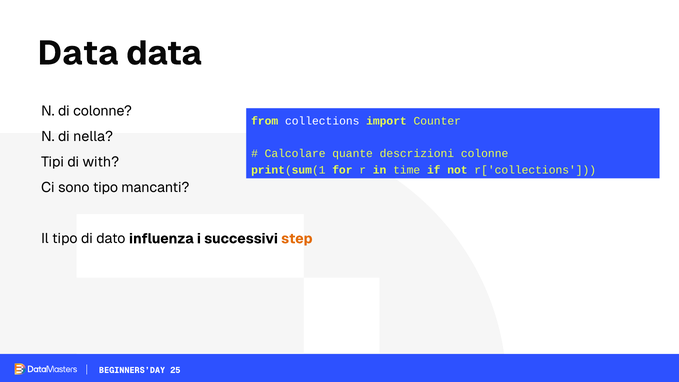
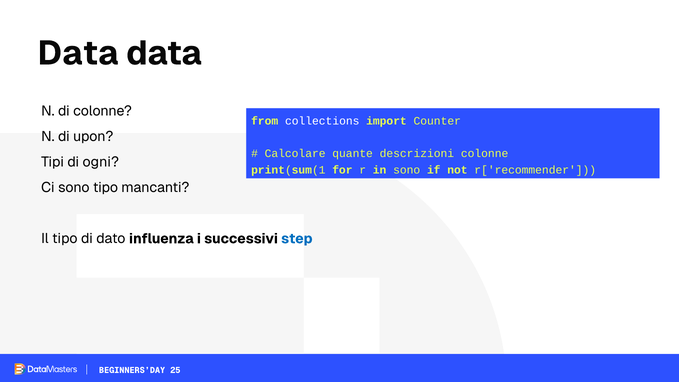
nella: nella -> upon
with: with -> ogni
in time: time -> sono
r['collections: r['collections -> r['recommender
step colour: orange -> blue
